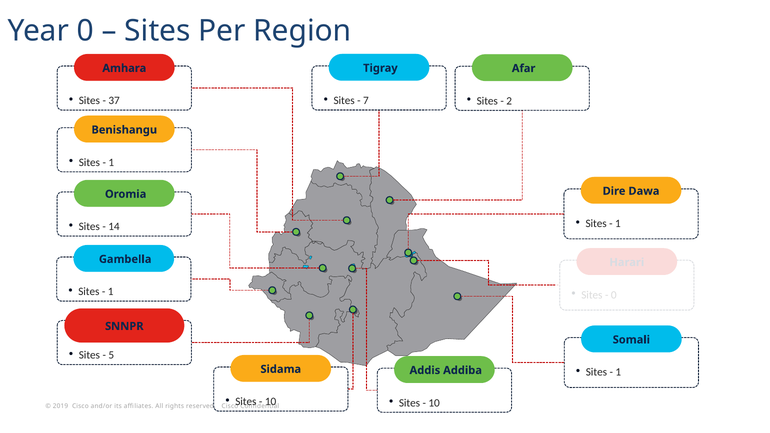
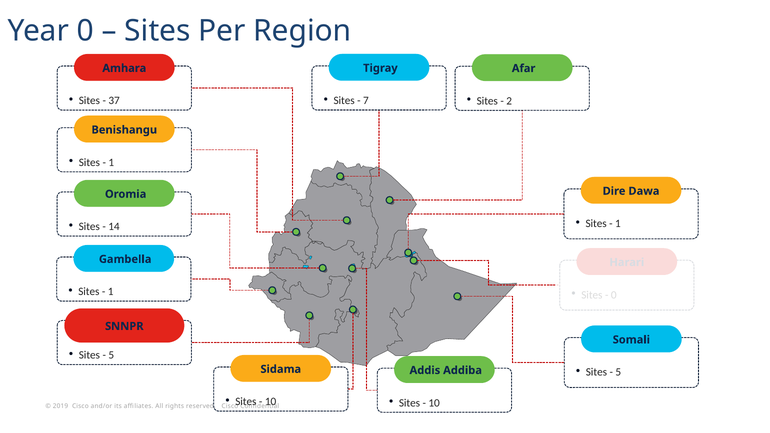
1 at (618, 372): 1 -> 5
